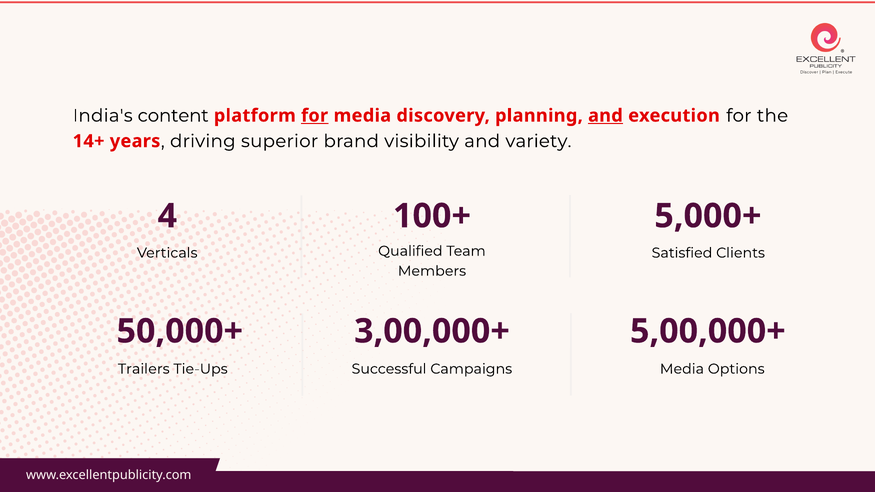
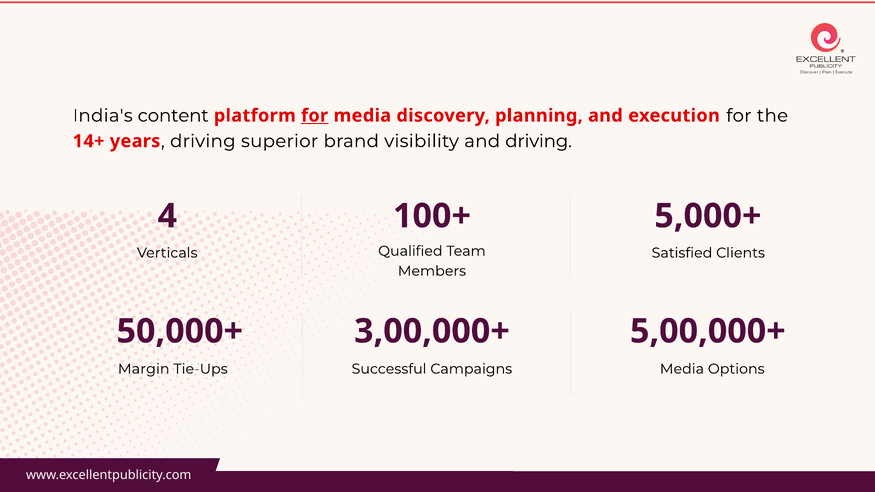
and at (605, 116) underline: present -> none
and variety: variety -> driving
Trailers: Trailers -> Margin
